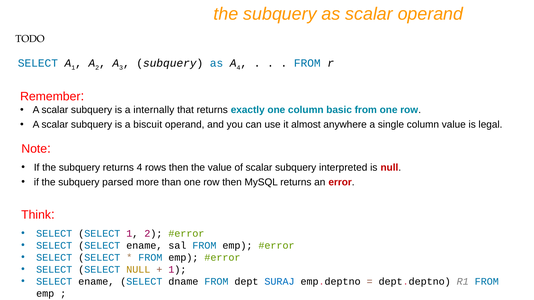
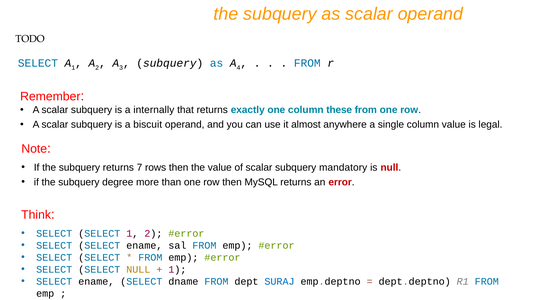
basic: basic -> these
returns 4: 4 -> 7
interpreted: interpreted -> mandatory
parsed: parsed -> degree
